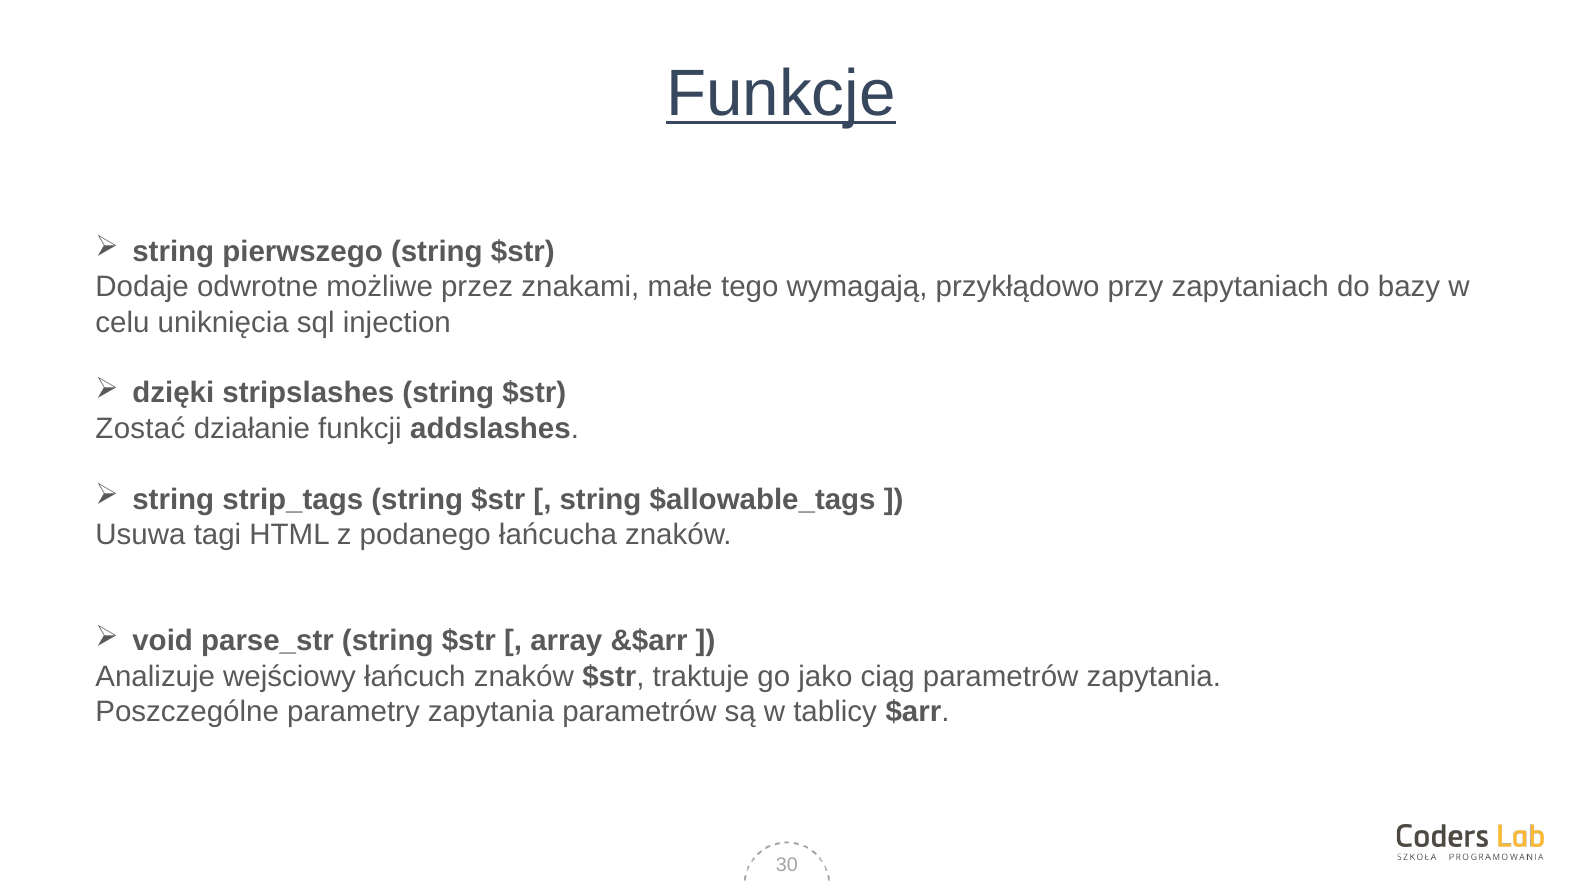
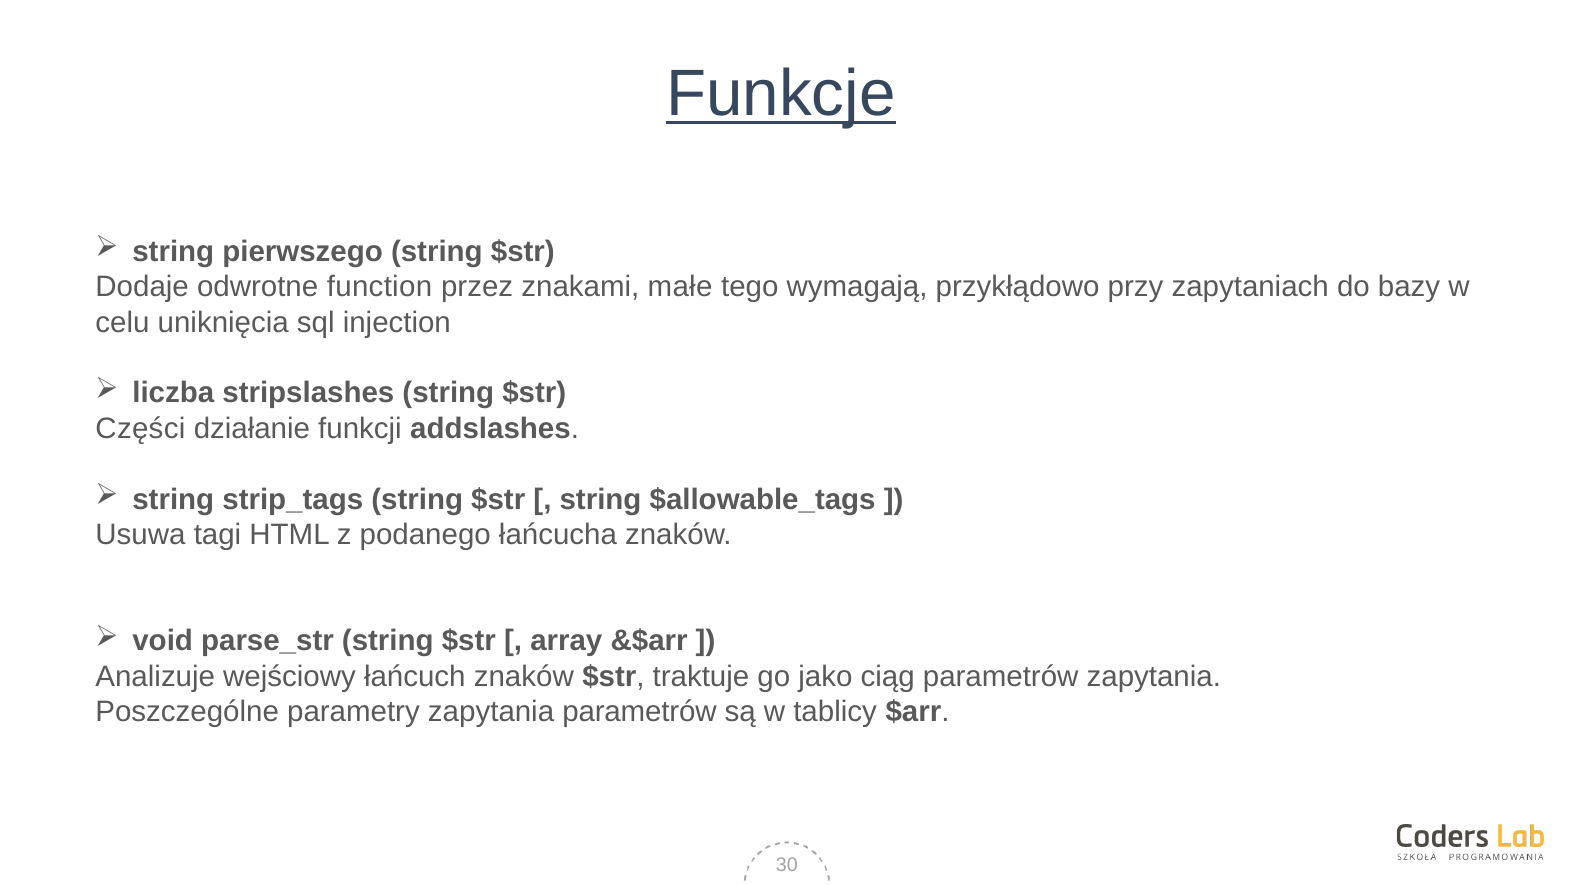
możliwe: możliwe -> function
dzięki: dzięki -> liczba
Zostać: Zostać -> Części
